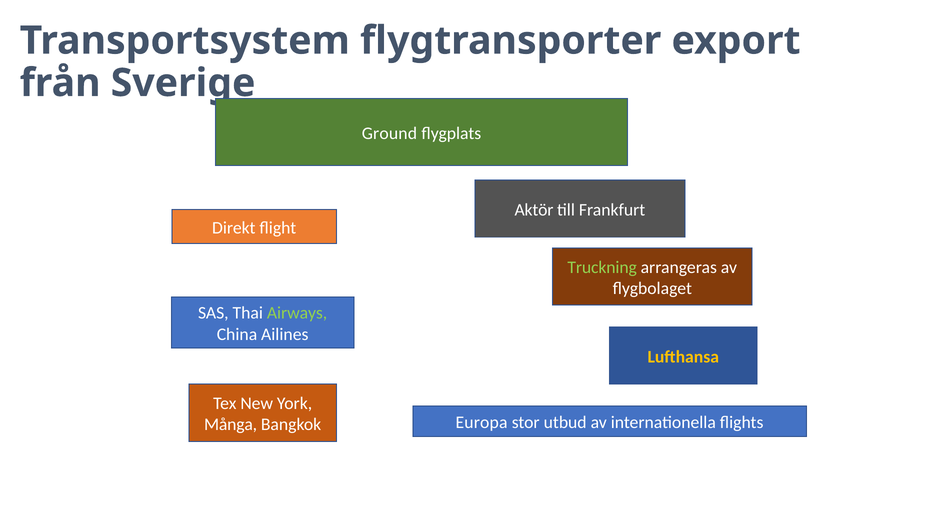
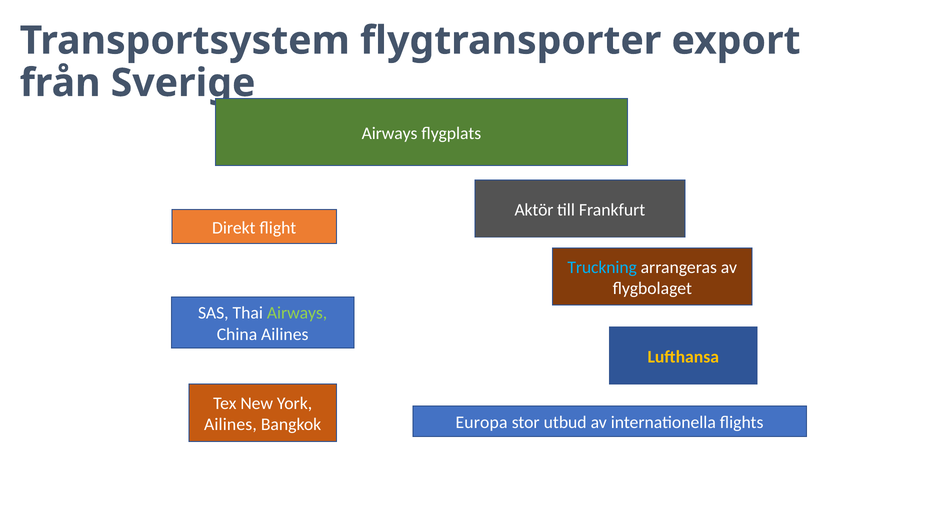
Ground at (389, 133): Ground -> Airways
Truckning colour: light green -> light blue
Många at (231, 424): Många -> Ailines
